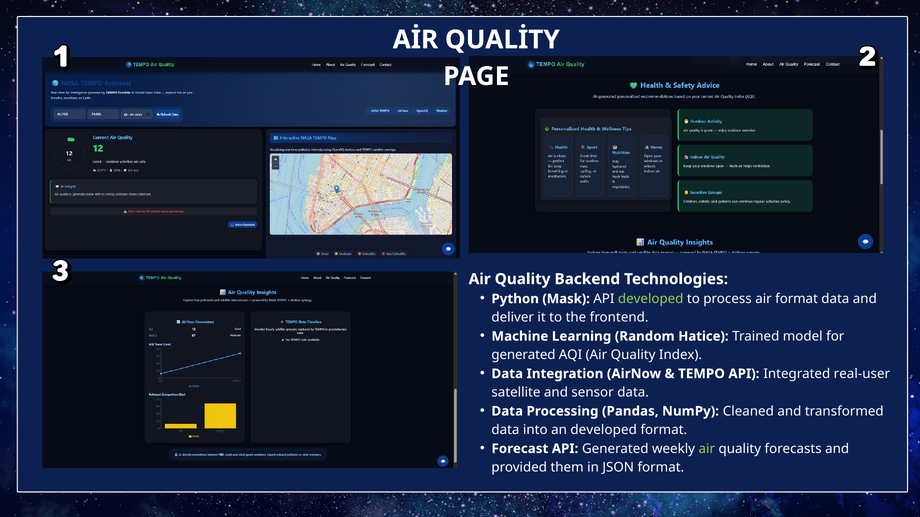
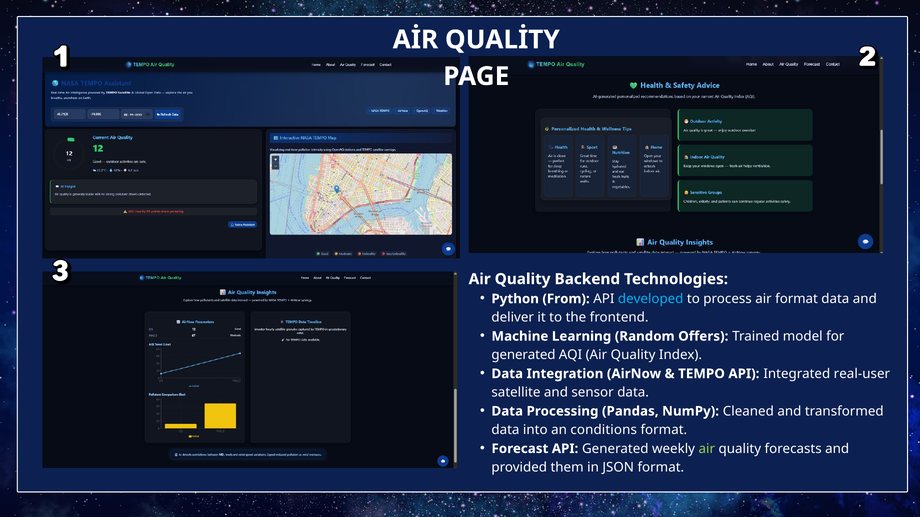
Mask: Mask -> From
developed at (651, 299) colour: light green -> light blue
Hatice: Hatice -> Offers
an developed: developed -> conditions
